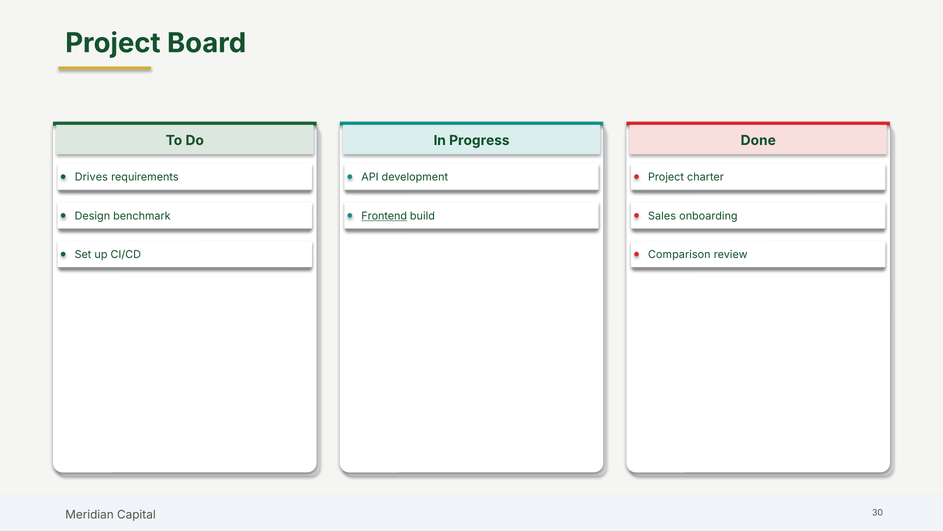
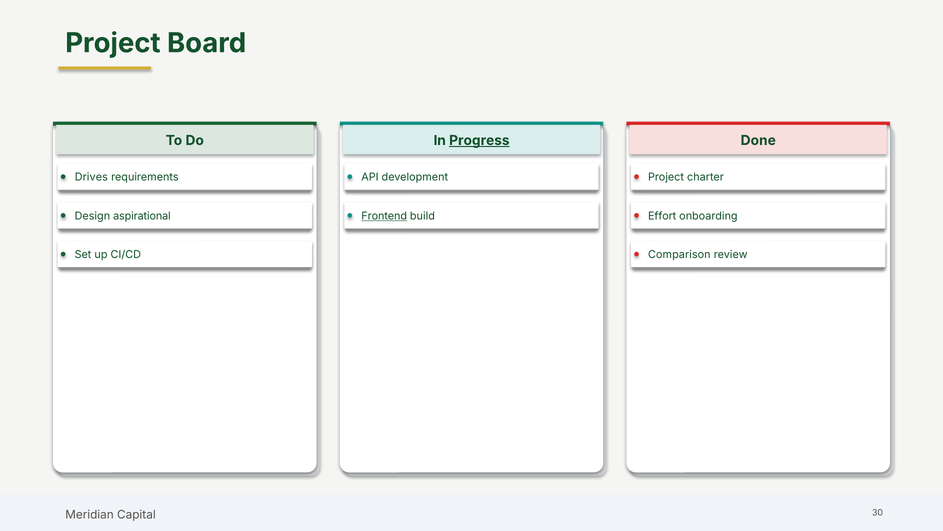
Progress underline: none -> present
benchmark: benchmark -> aspirational
Sales: Sales -> Effort
